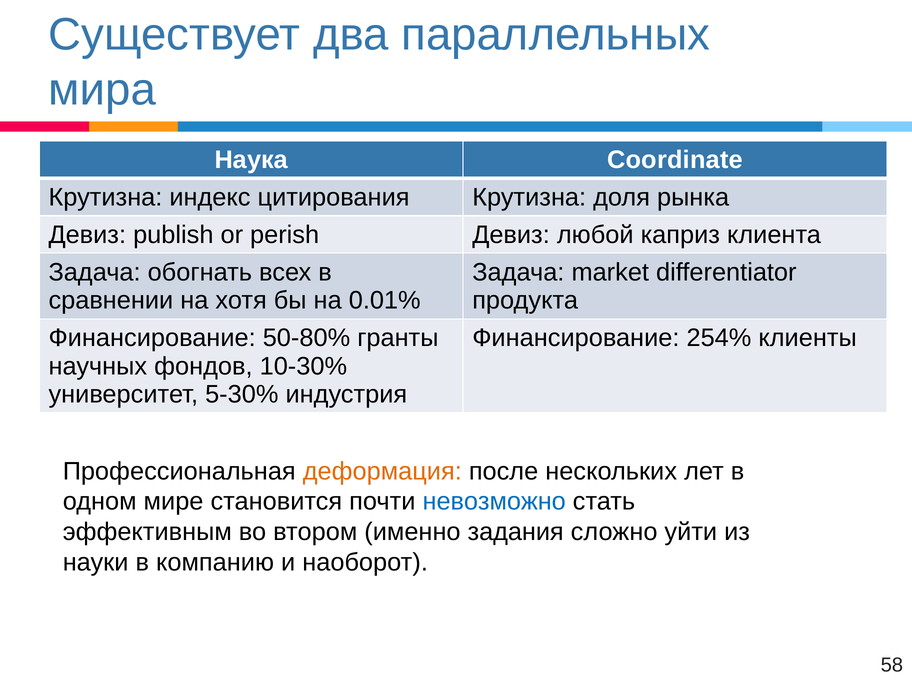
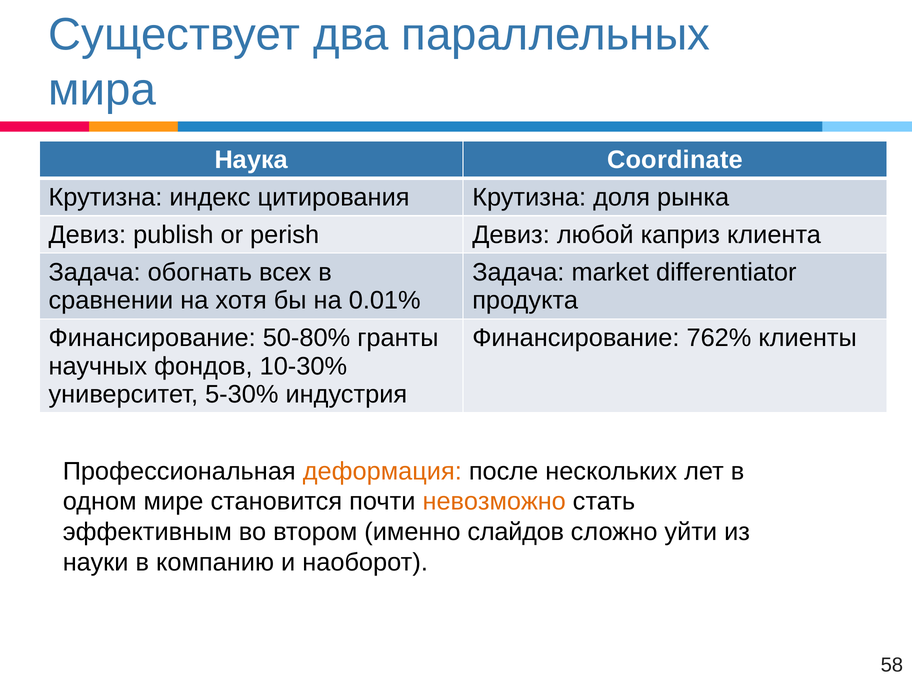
254%: 254% -> 762%
невозможно colour: blue -> orange
задания: задания -> слайдов
